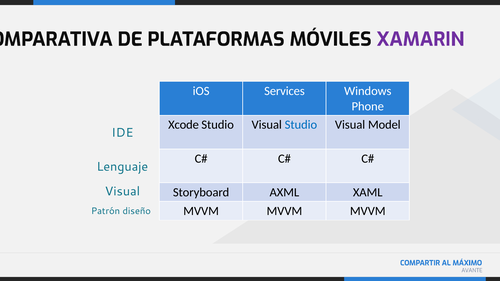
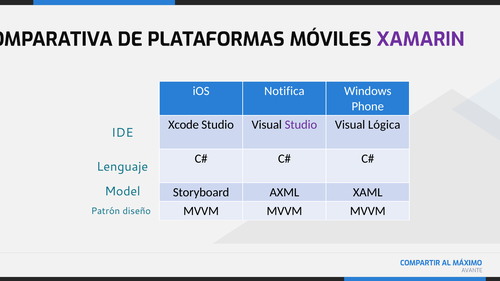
Services: Services -> Notifica
Studio at (301, 125) colour: blue -> purple
Model: Model -> Lógica
Visual at (122, 191): Visual -> Model
